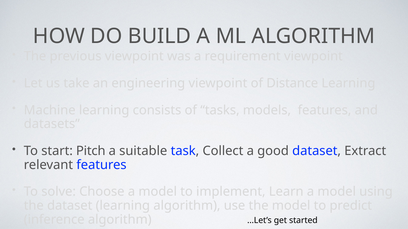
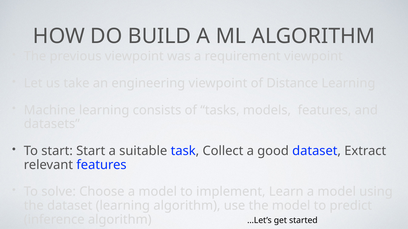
start Pitch: Pitch -> Start
